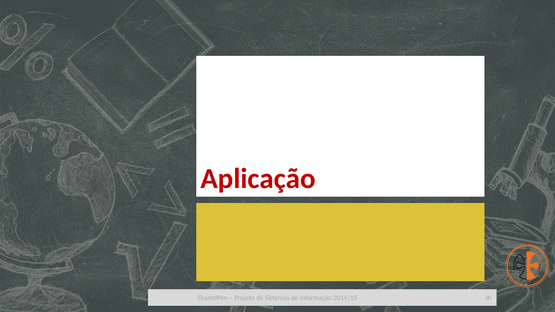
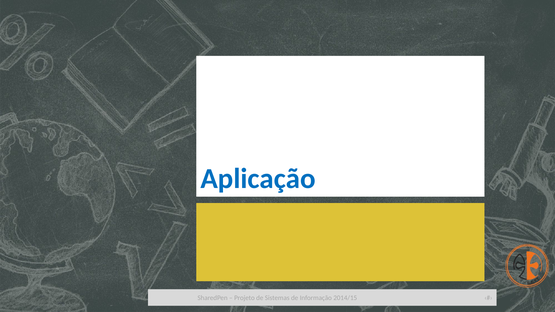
Aplicação colour: red -> blue
